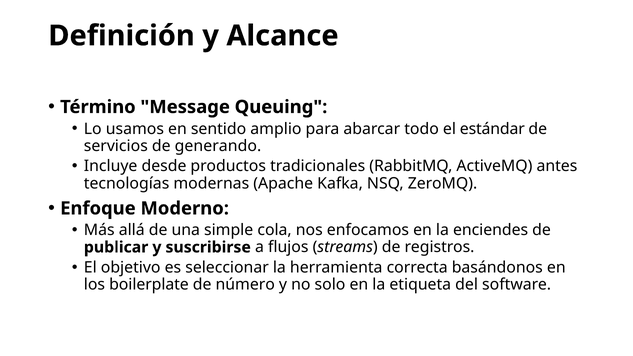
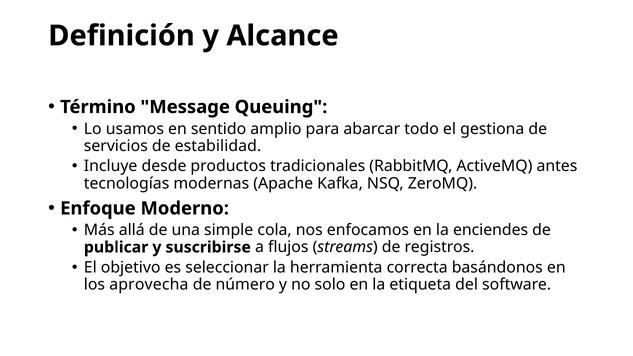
estándar: estándar -> gestiona
generando: generando -> estabilidad
boilerplate: boilerplate -> aprovecha
